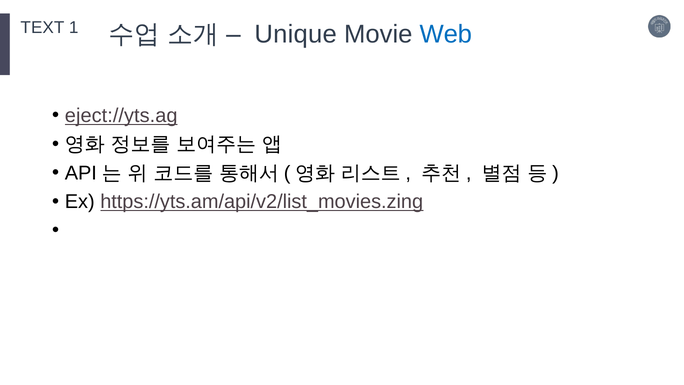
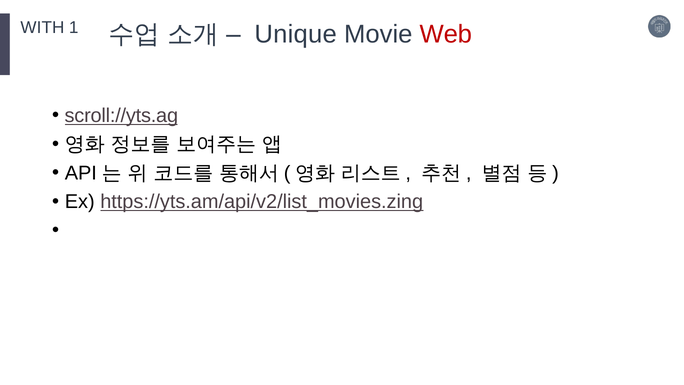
TEXT: TEXT -> WITH
Web colour: blue -> red
eject://yts.ag: eject://yts.ag -> scroll://yts.ag
